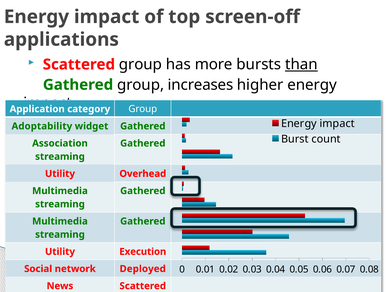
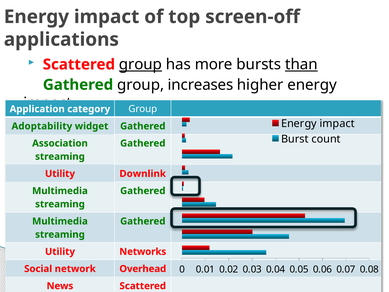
group at (140, 64) underline: none -> present
Overhead: Overhead -> Downlink
Execution: Execution -> Networks
Deployed: Deployed -> Overhead
